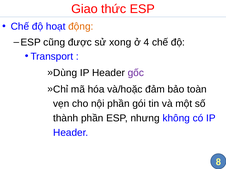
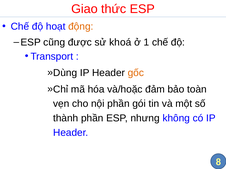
xong: xong -> khoá
4: 4 -> 1
gốc colour: purple -> orange
